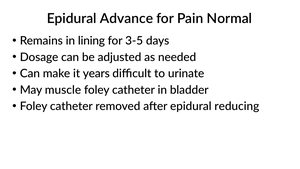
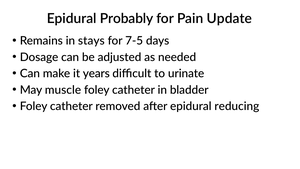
Advance: Advance -> Probably
Normal: Normal -> Update
lining: lining -> stays
3-5: 3-5 -> 7-5
